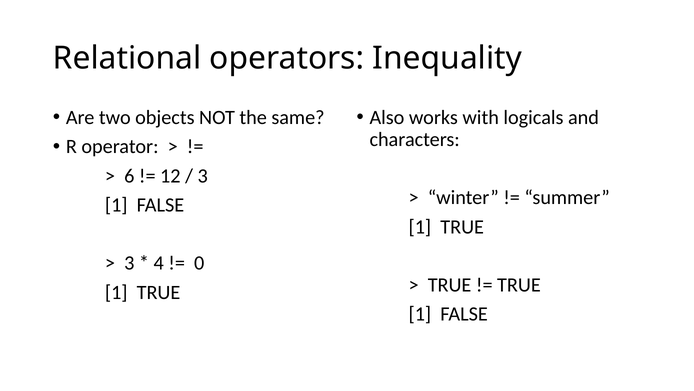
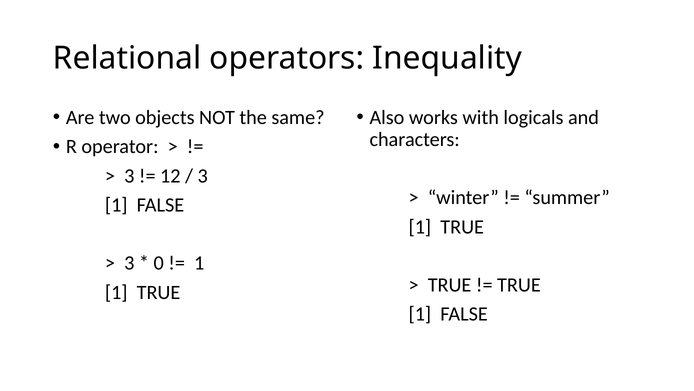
6 at (129, 176): 6 -> 3
4: 4 -> 0
0 at (199, 263): 0 -> 1
